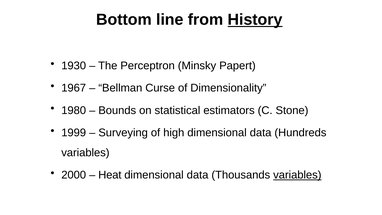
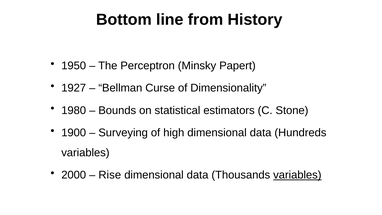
History underline: present -> none
1930: 1930 -> 1950
1967: 1967 -> 1927
1999: 1999 -> 1900
Heat: Heat -> Rise
